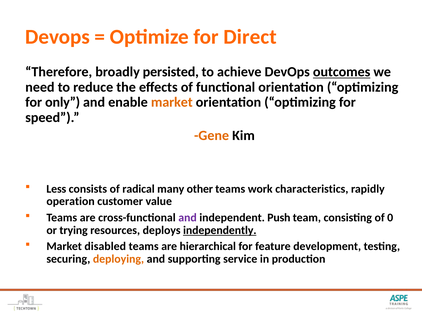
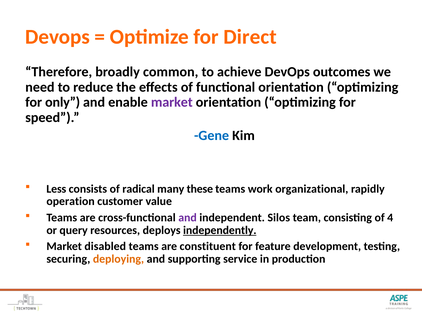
persisted: persisted -> common
outcomes underline: present -> none
market at (172, 102) colour: orange -> purple
Gene colour: orange -> blue
other: other -> these
characteristics: characteristics -> organizational
Push: Push -> Silos
0: 0 -> 4
trying: trying -> query
hierarchical: hierarchical -> constituent
